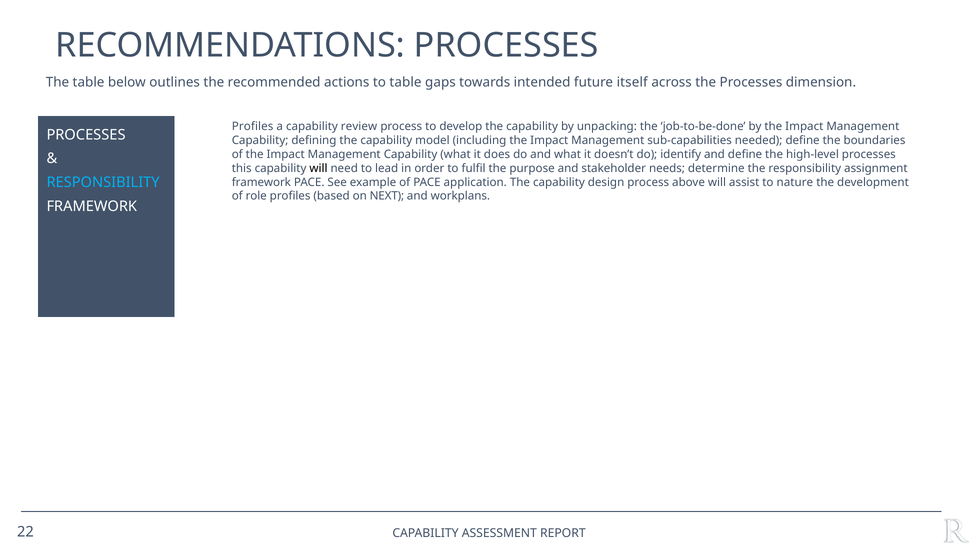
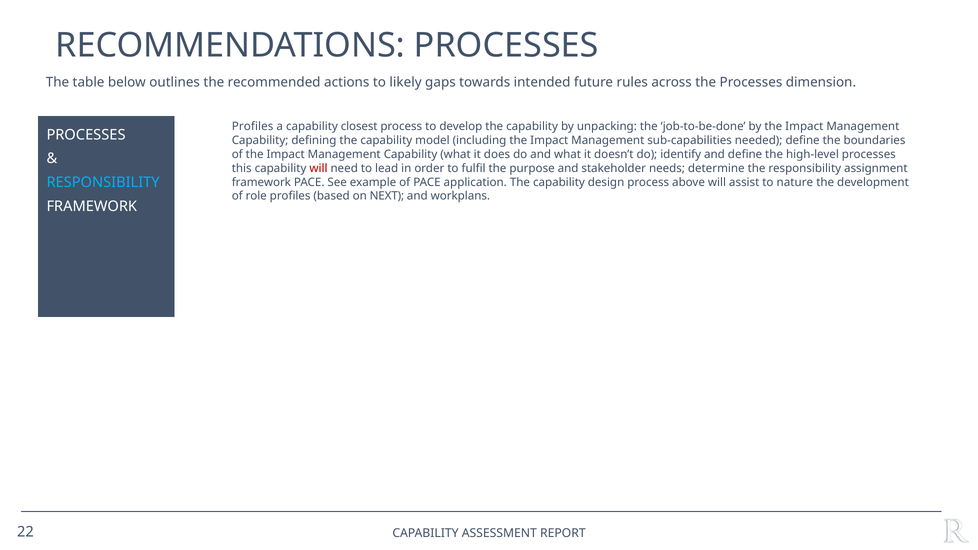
to table: table -> likely
itself: itself -> rules
review: review -> closest
will at (319, 168) colour: black -> red
